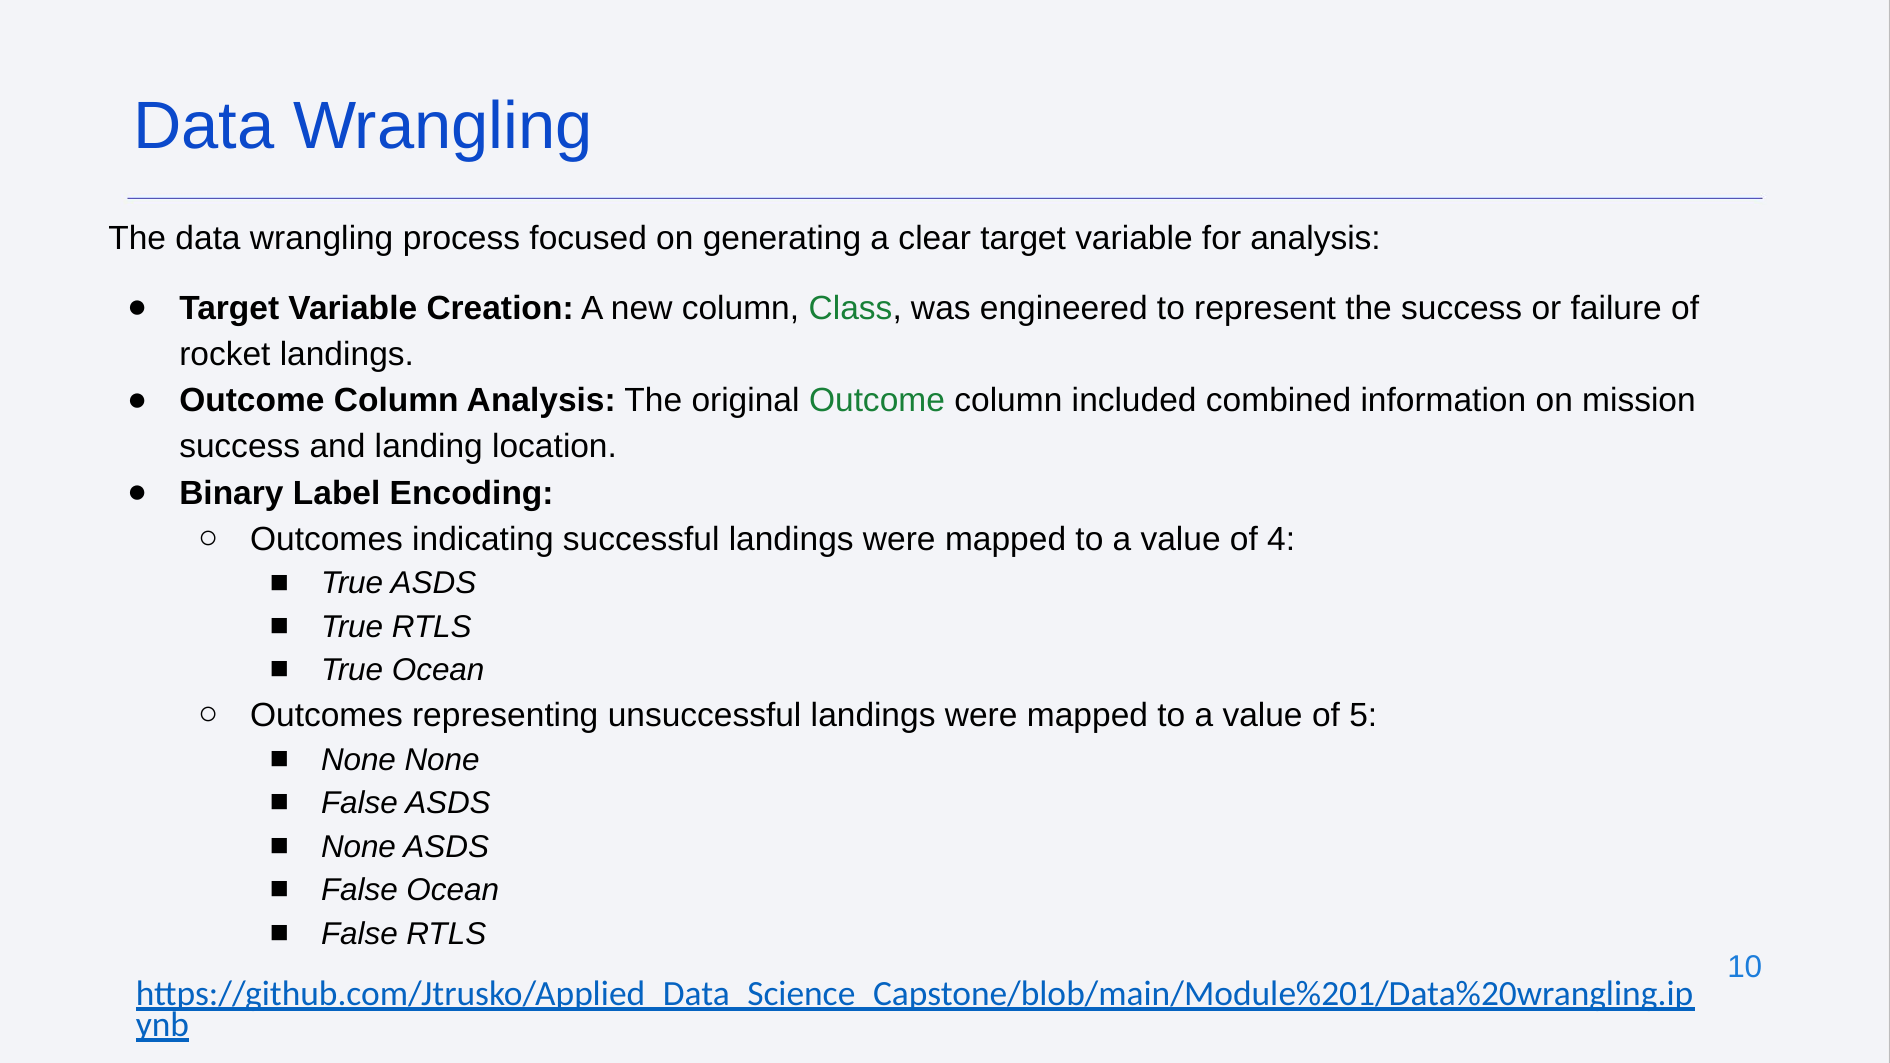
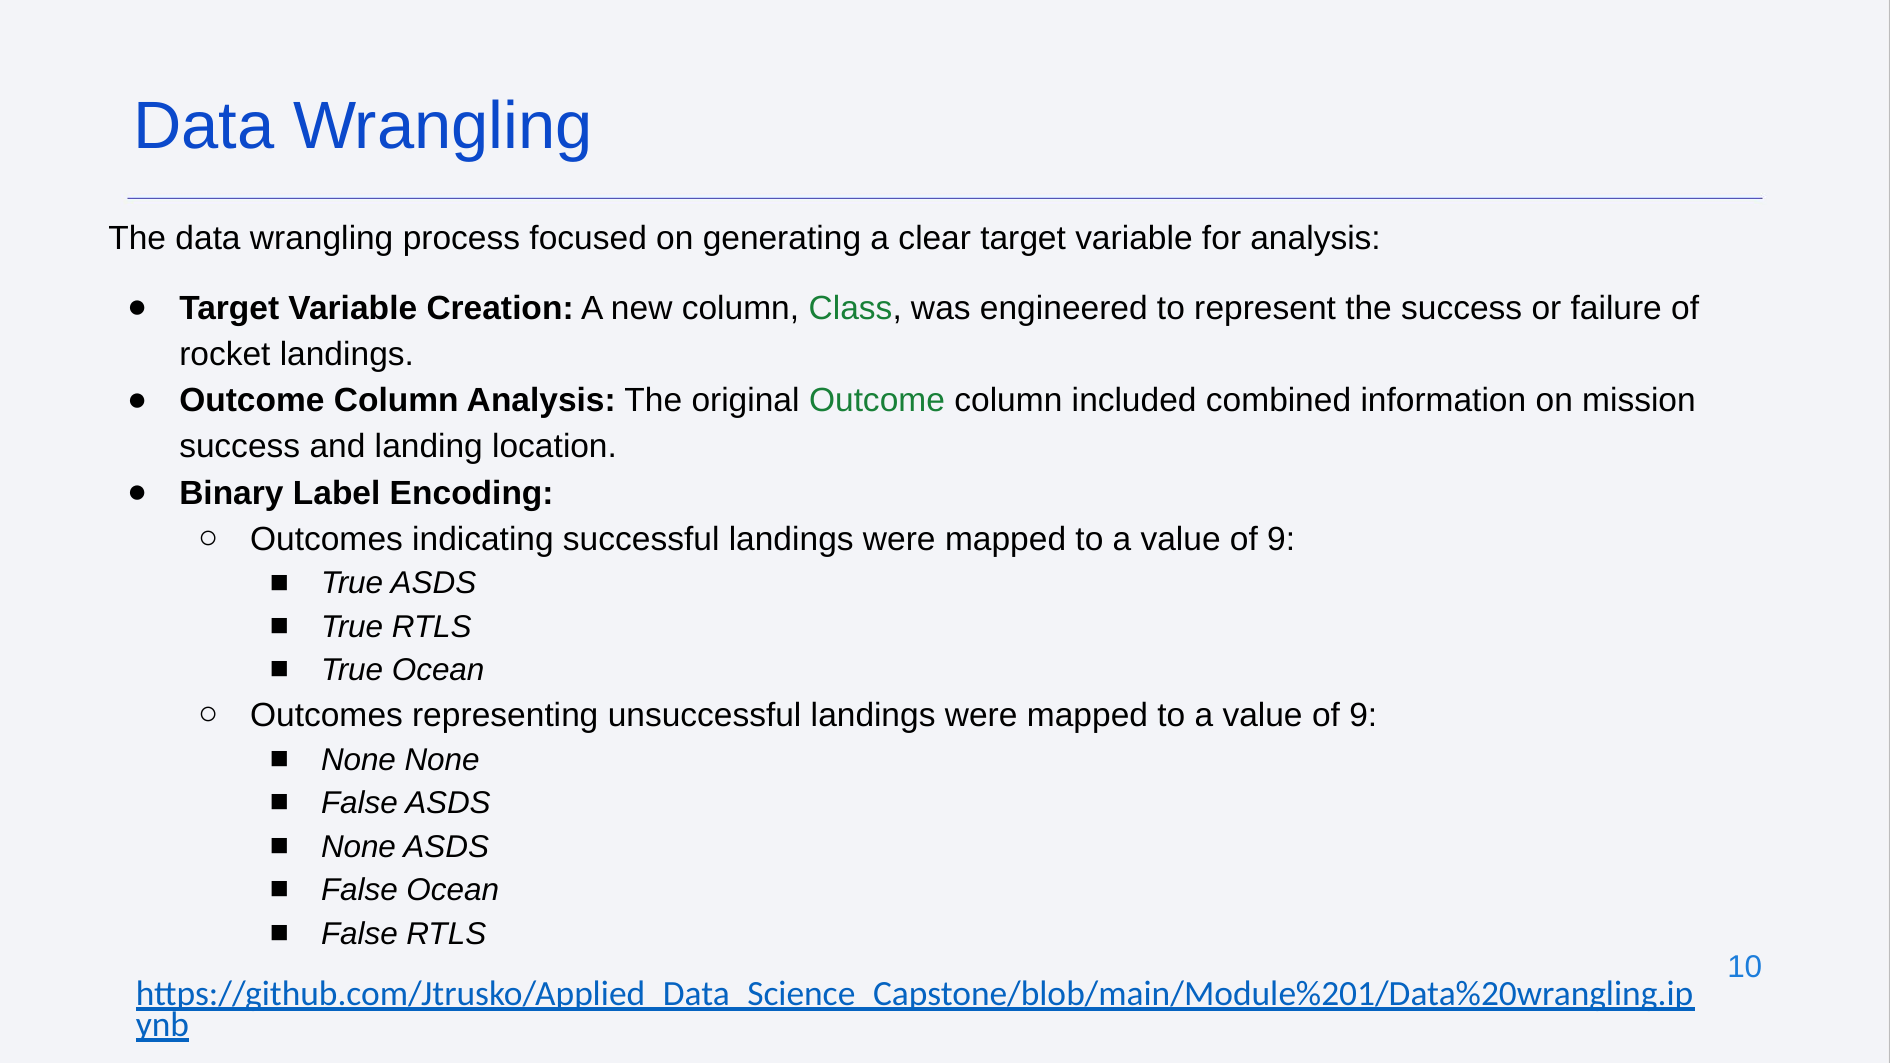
4 at (1281, 539): 4 -> 9
5 at (1363, 716): 5 -> 9
